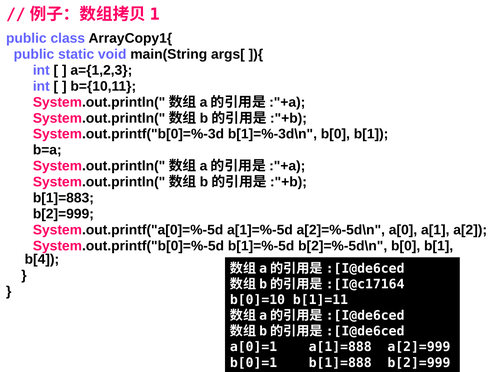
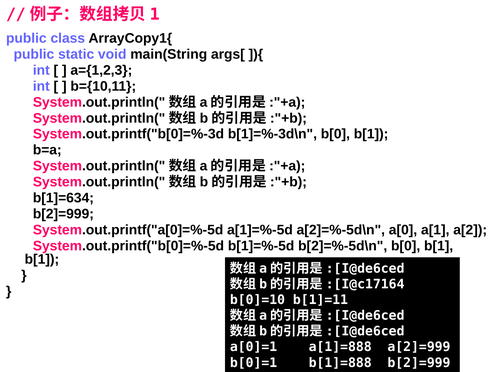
b[1]=883: b[1]=883 -> b[1]=634
b[4 at (42, 260): b[4 -> b[1
